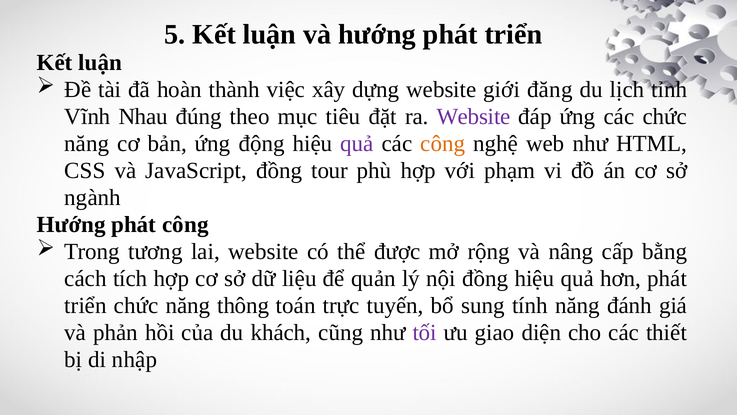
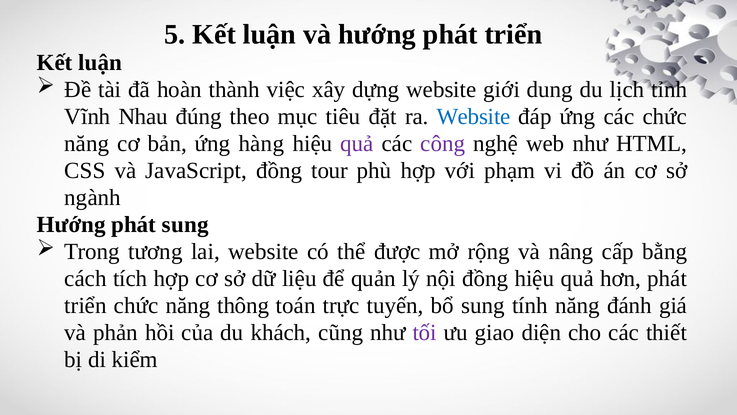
đăng: đăng -> dung
Website at (474, 116) colour: purple -> blue
động: động -> hàng
công at (443, 143) colour: orange -> purple
phát công: công -> sung
nhập: nhập -> kiểm
